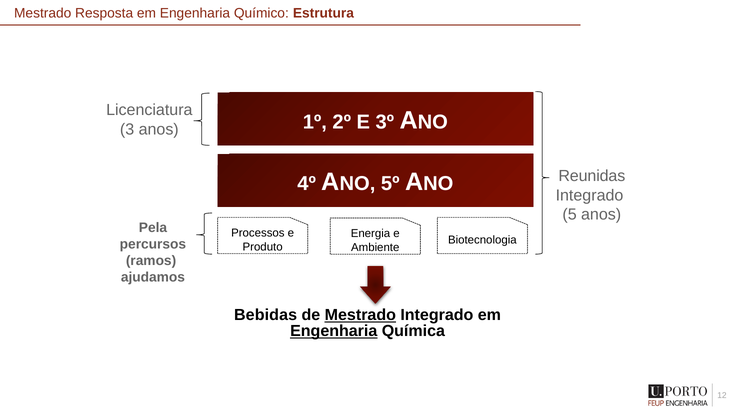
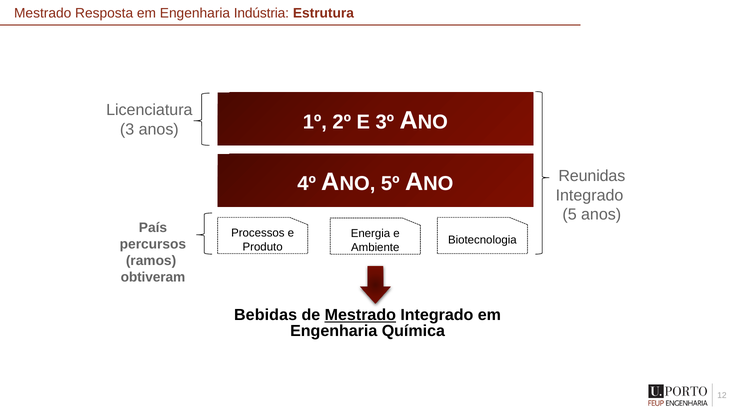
Químico: Químico -> Indústria
Pela: Pela -> País
ajudamos: ajudamos -> obtiveram
Engenharia at (334, 331) underline: present -> none
